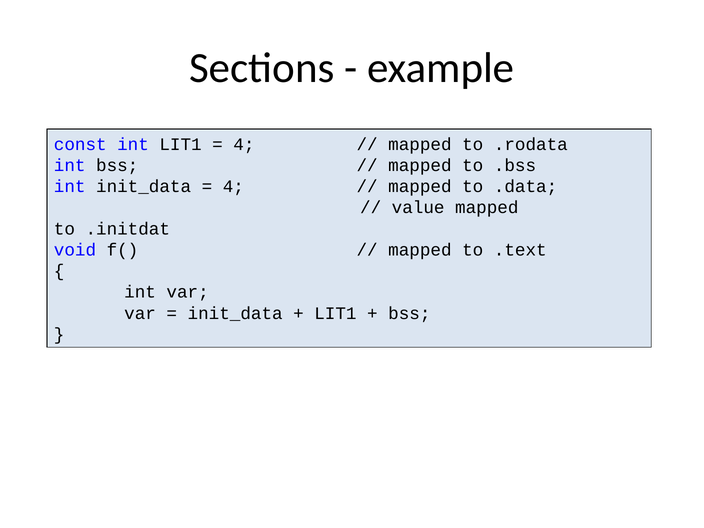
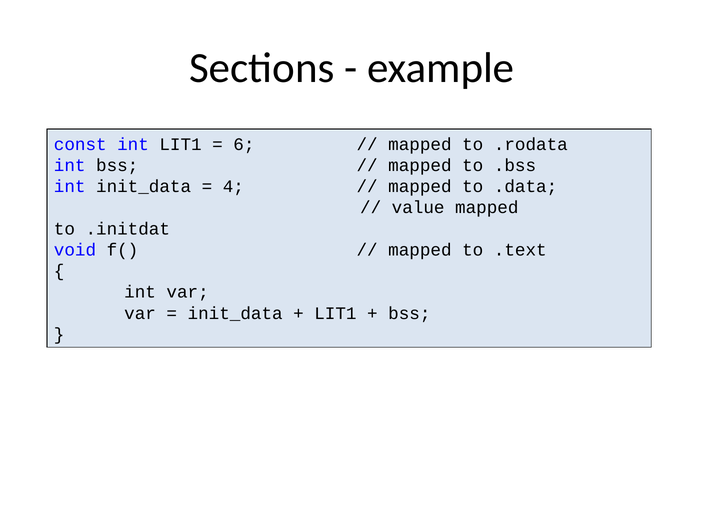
4 at (244, 144): 4 -> 6
